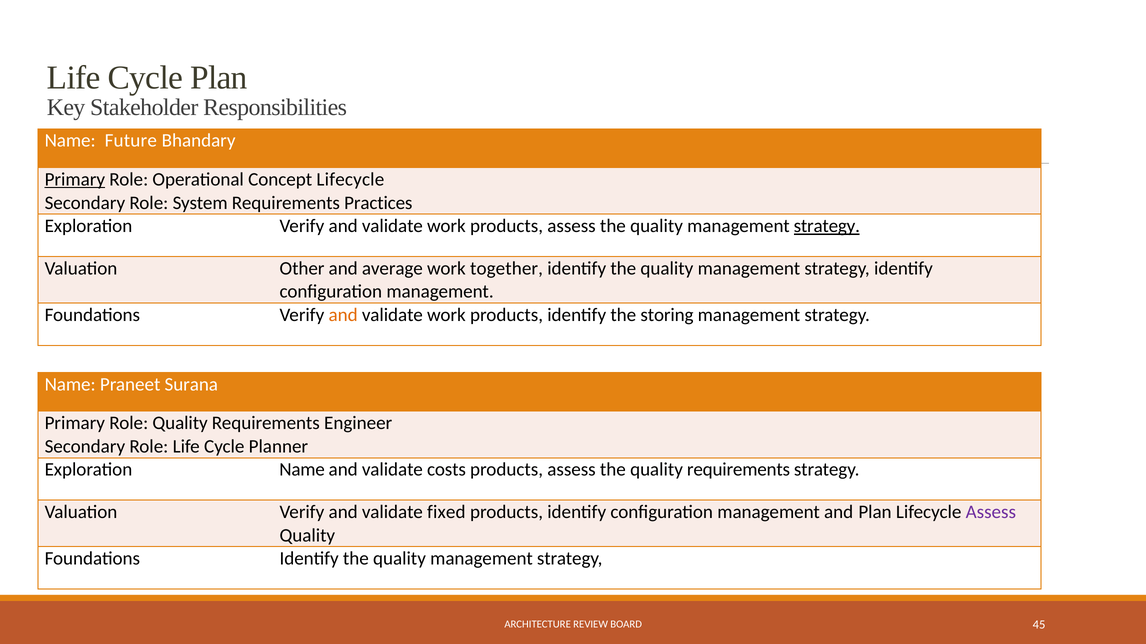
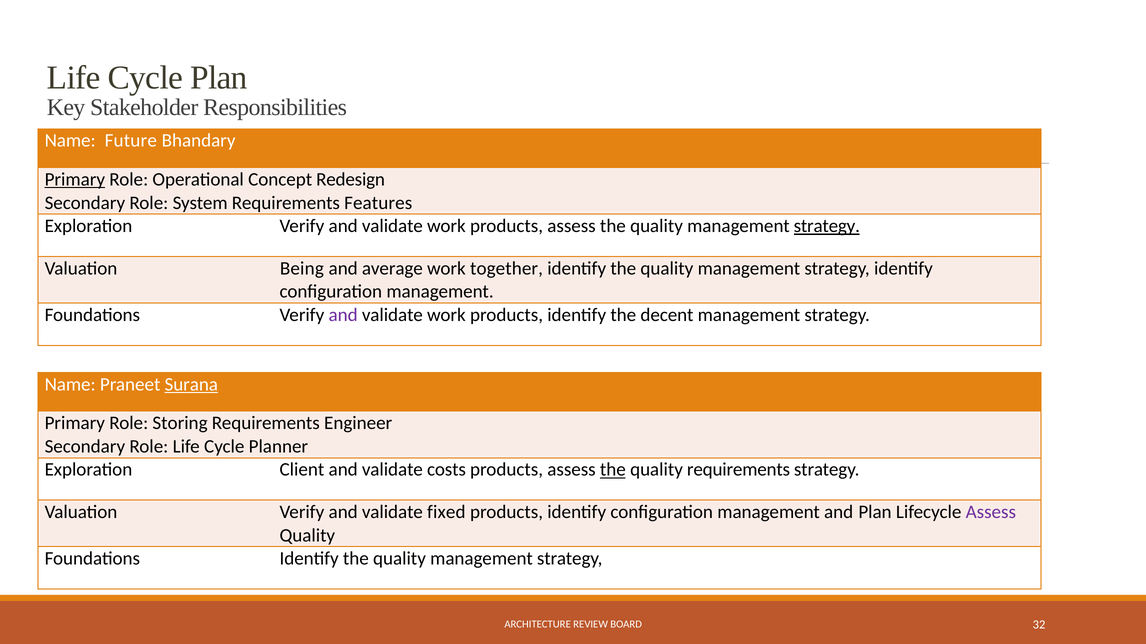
Concept Lifecycle: Lifecycle -> Redesign
Practices: Practices -> Features
Other: Other -> Being
and at (343, 315) colour: orange -> purple
storing: storing -> decent
Surana underline: none -> present
Role Quality: Quality -> Storing
Exploration Name: Name -> Client
the at (613, 470) underline: none -> present
45: 45 -> 32
